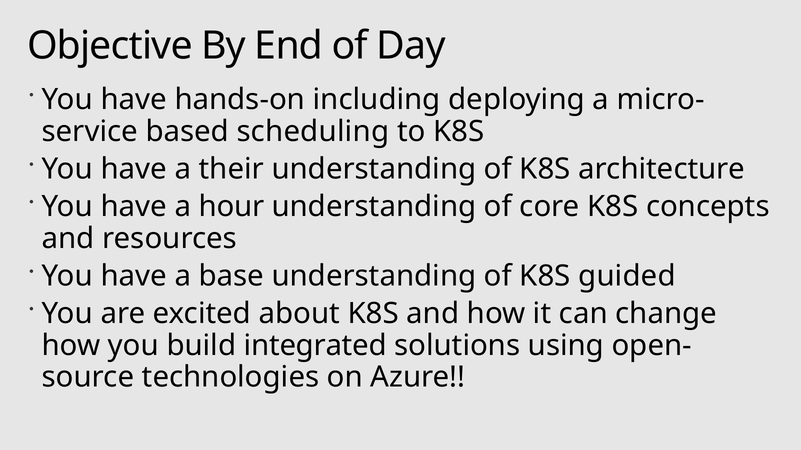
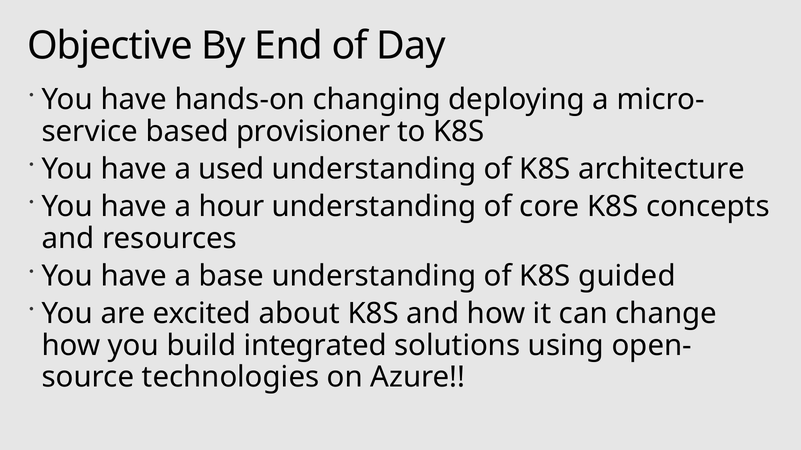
including: including -> changing
scheduling: scheduling -> provisioner
their: their -> used
